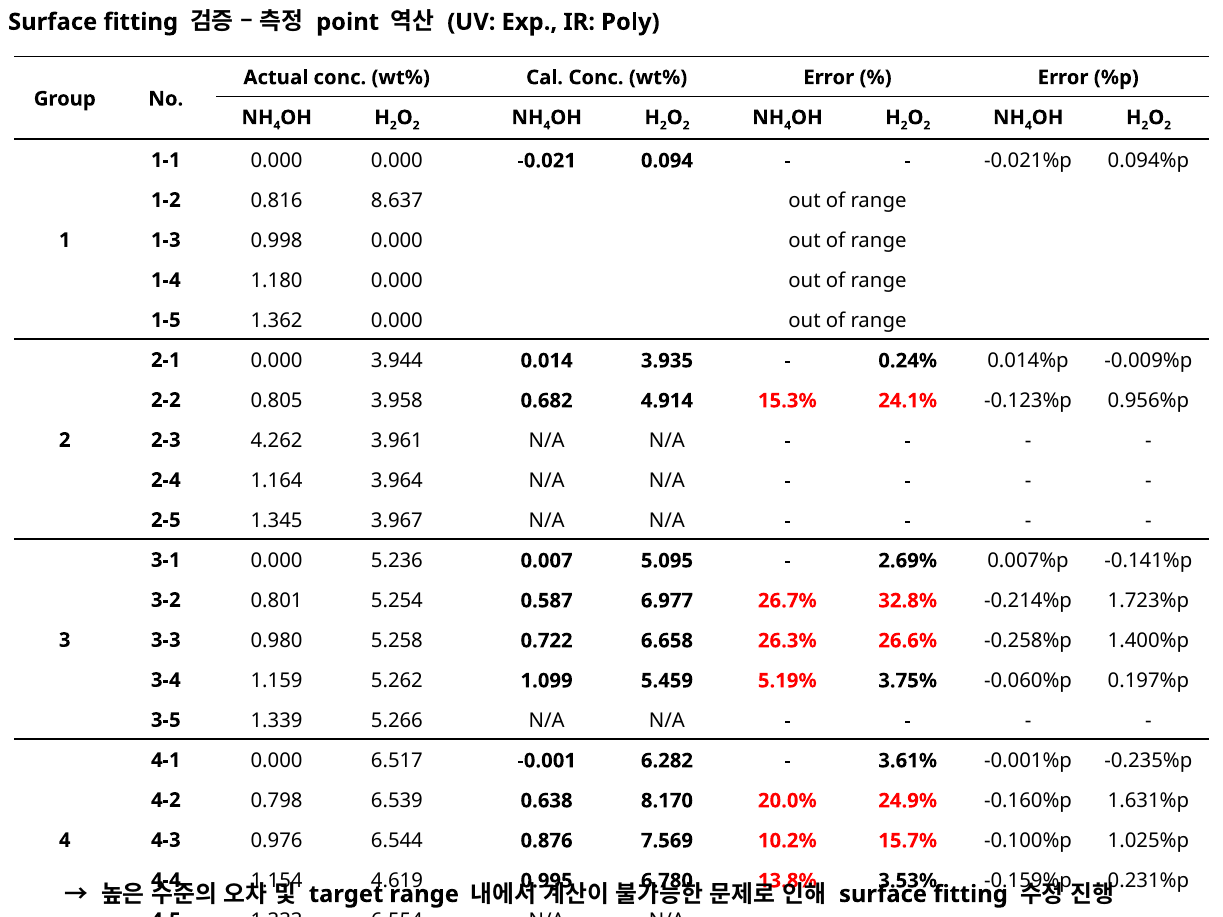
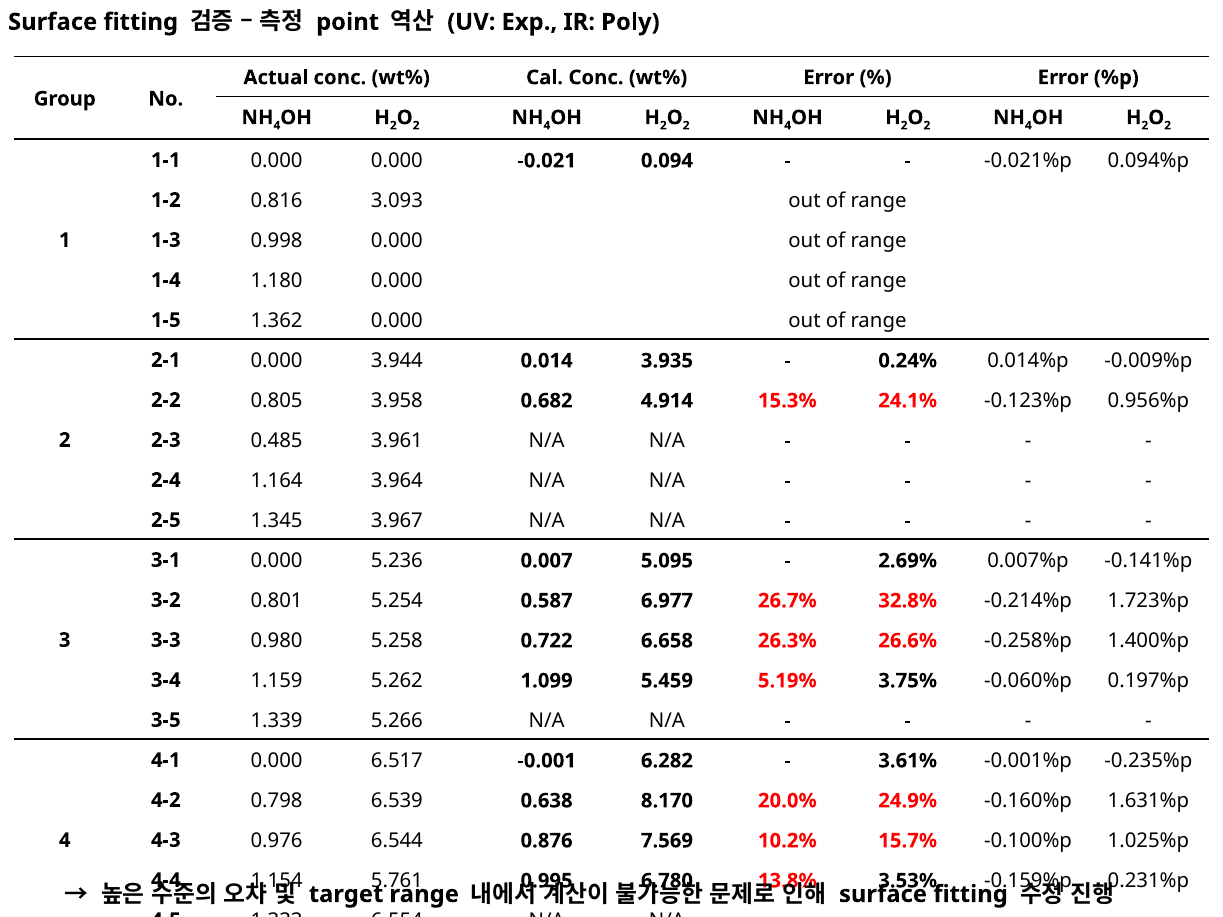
8.637: 8.637 -> 3.093
4.262: 4.262 -> 0.485
4.619: 4.619 -> 5.761
